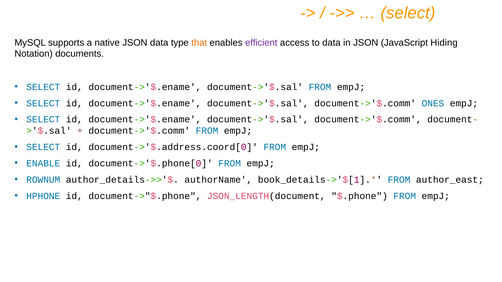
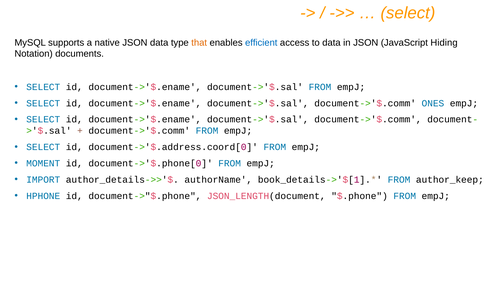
efficient colour: purple -> blue
ENABLE: ENABLE -> MOMENT
ROWNUM: ROWNUM -> IMPORT
author_east: author_east -> author_keep
